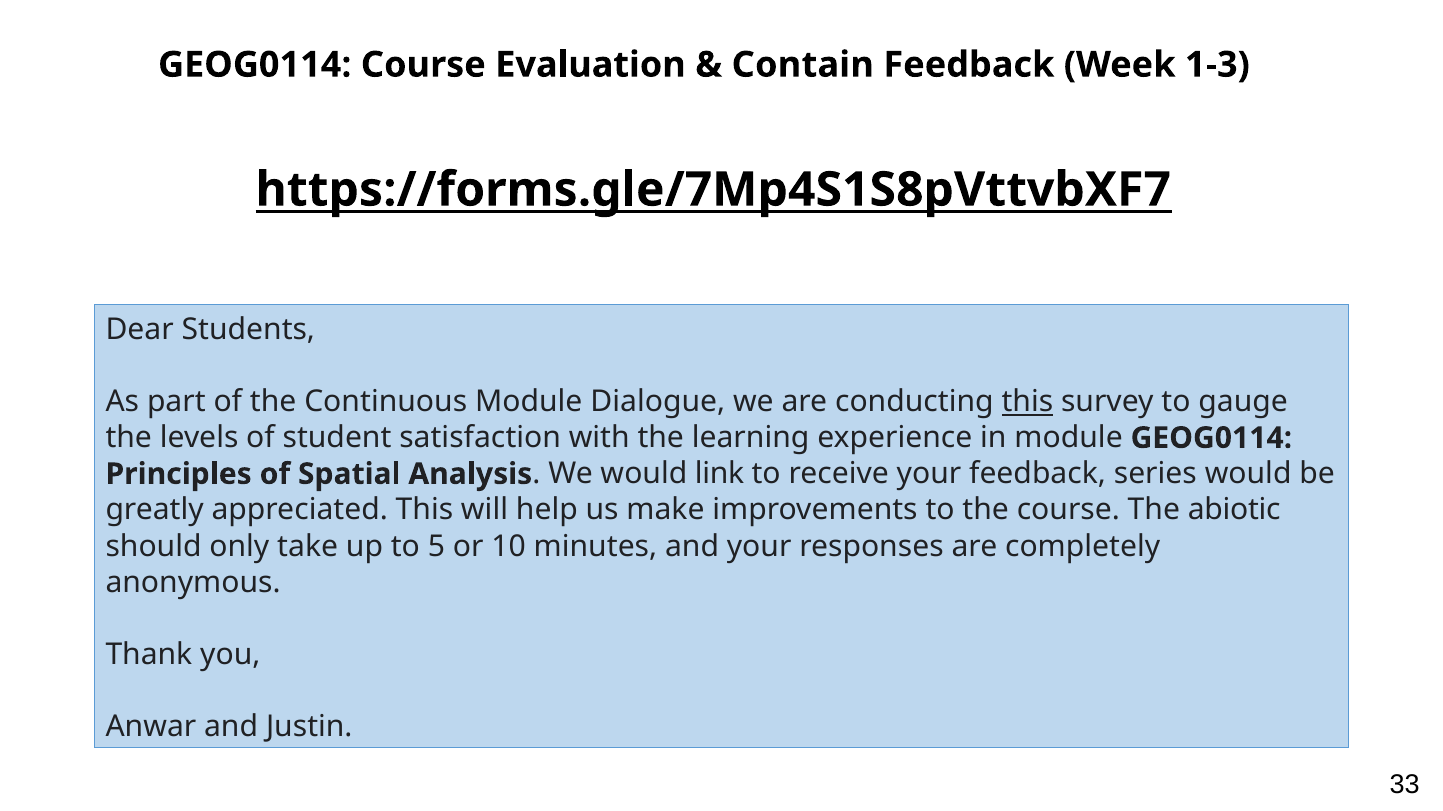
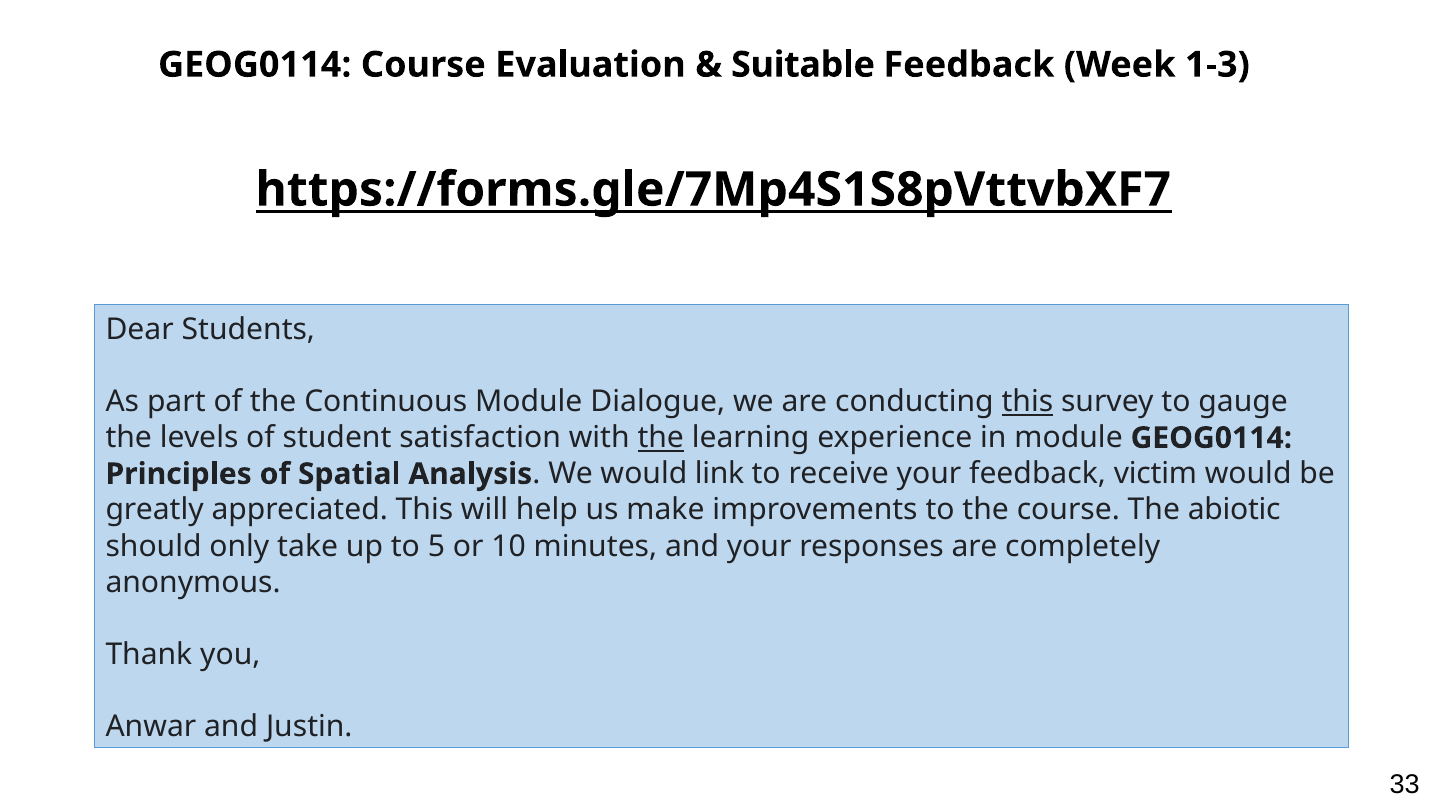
Contain: Contain -> Suitable
the at (661, 438) underline: none -> present
series: series -> victim
